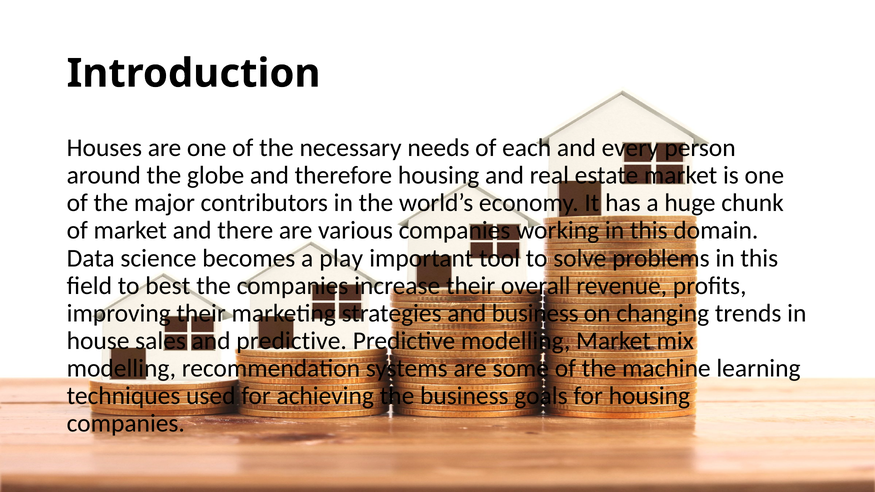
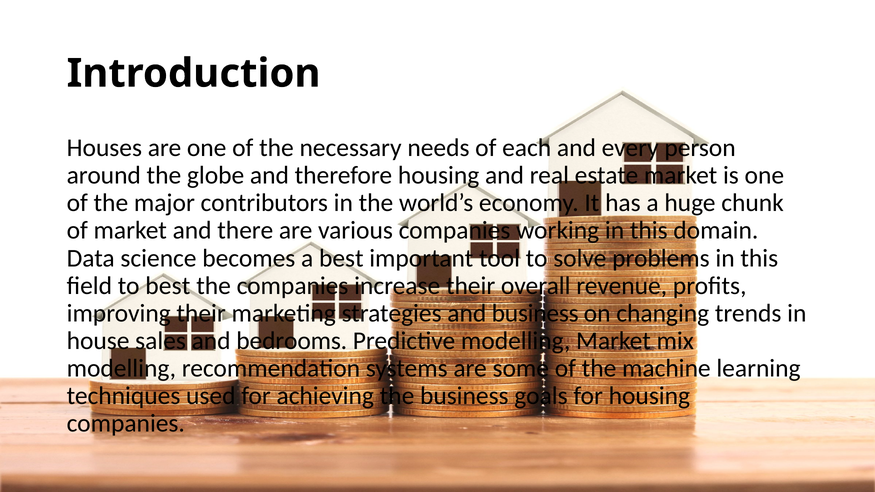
a play: play -> best
and predictive: predictive -> bedrooms
